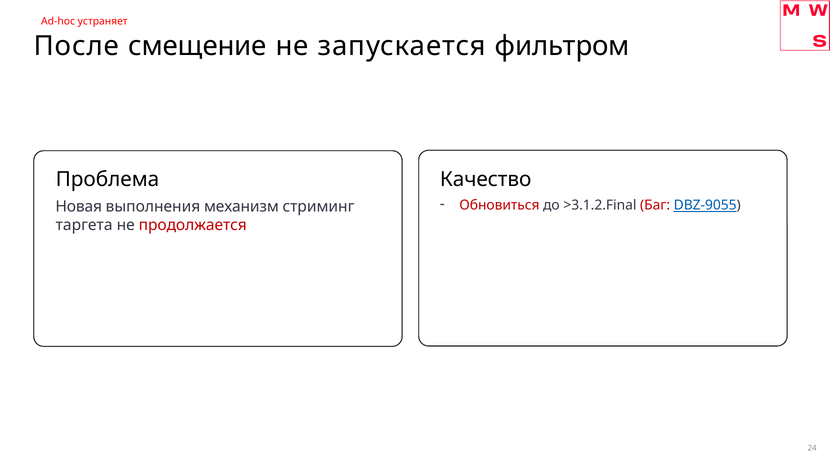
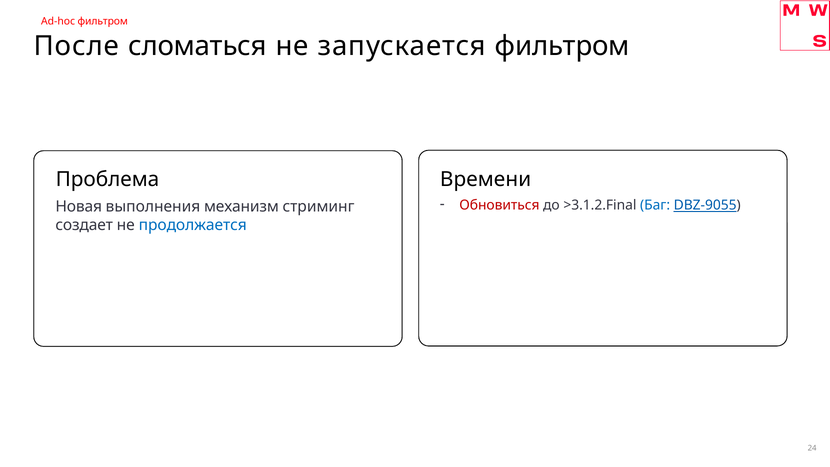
Ad-hoc устраняет: устраняет -> фильтром
смещение: смещение -> сломаться
Качество: Качество -> Времени
Баг colour: red -> blue
таргета: таргета -> создает
продолжается colour: red -> blue
